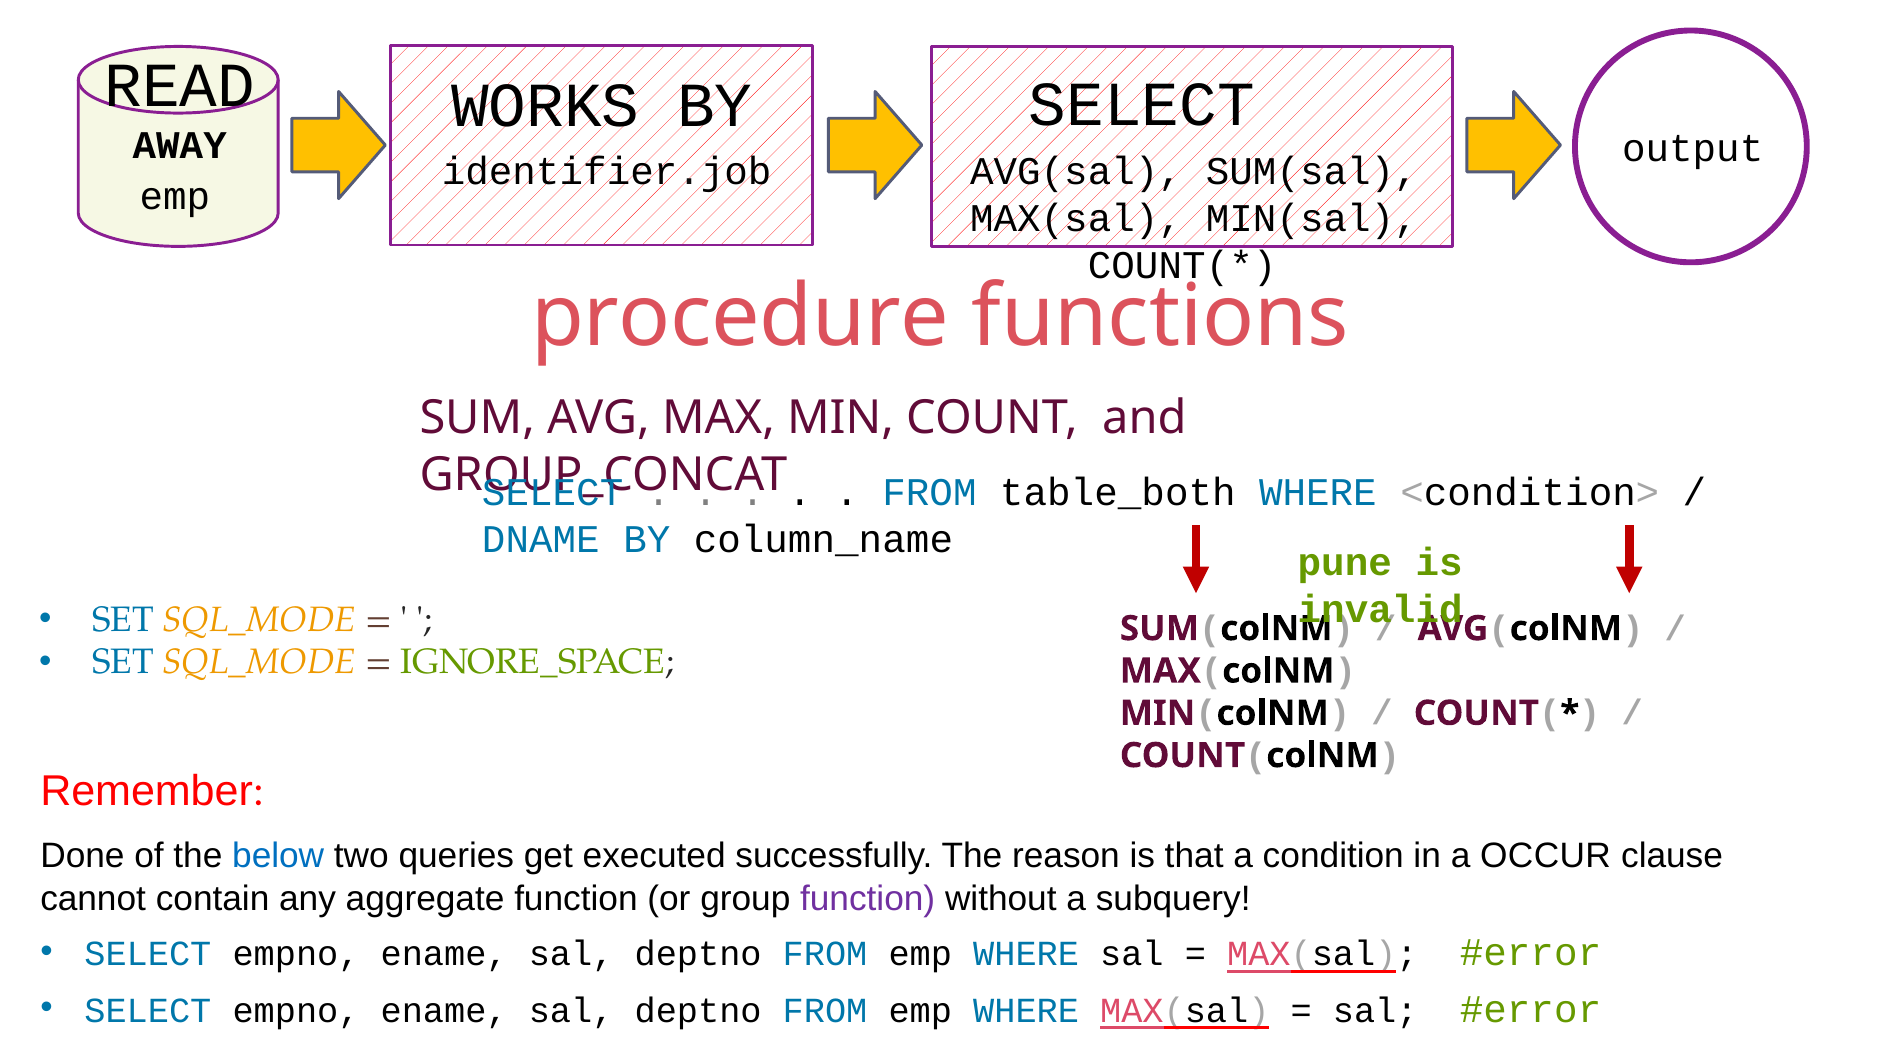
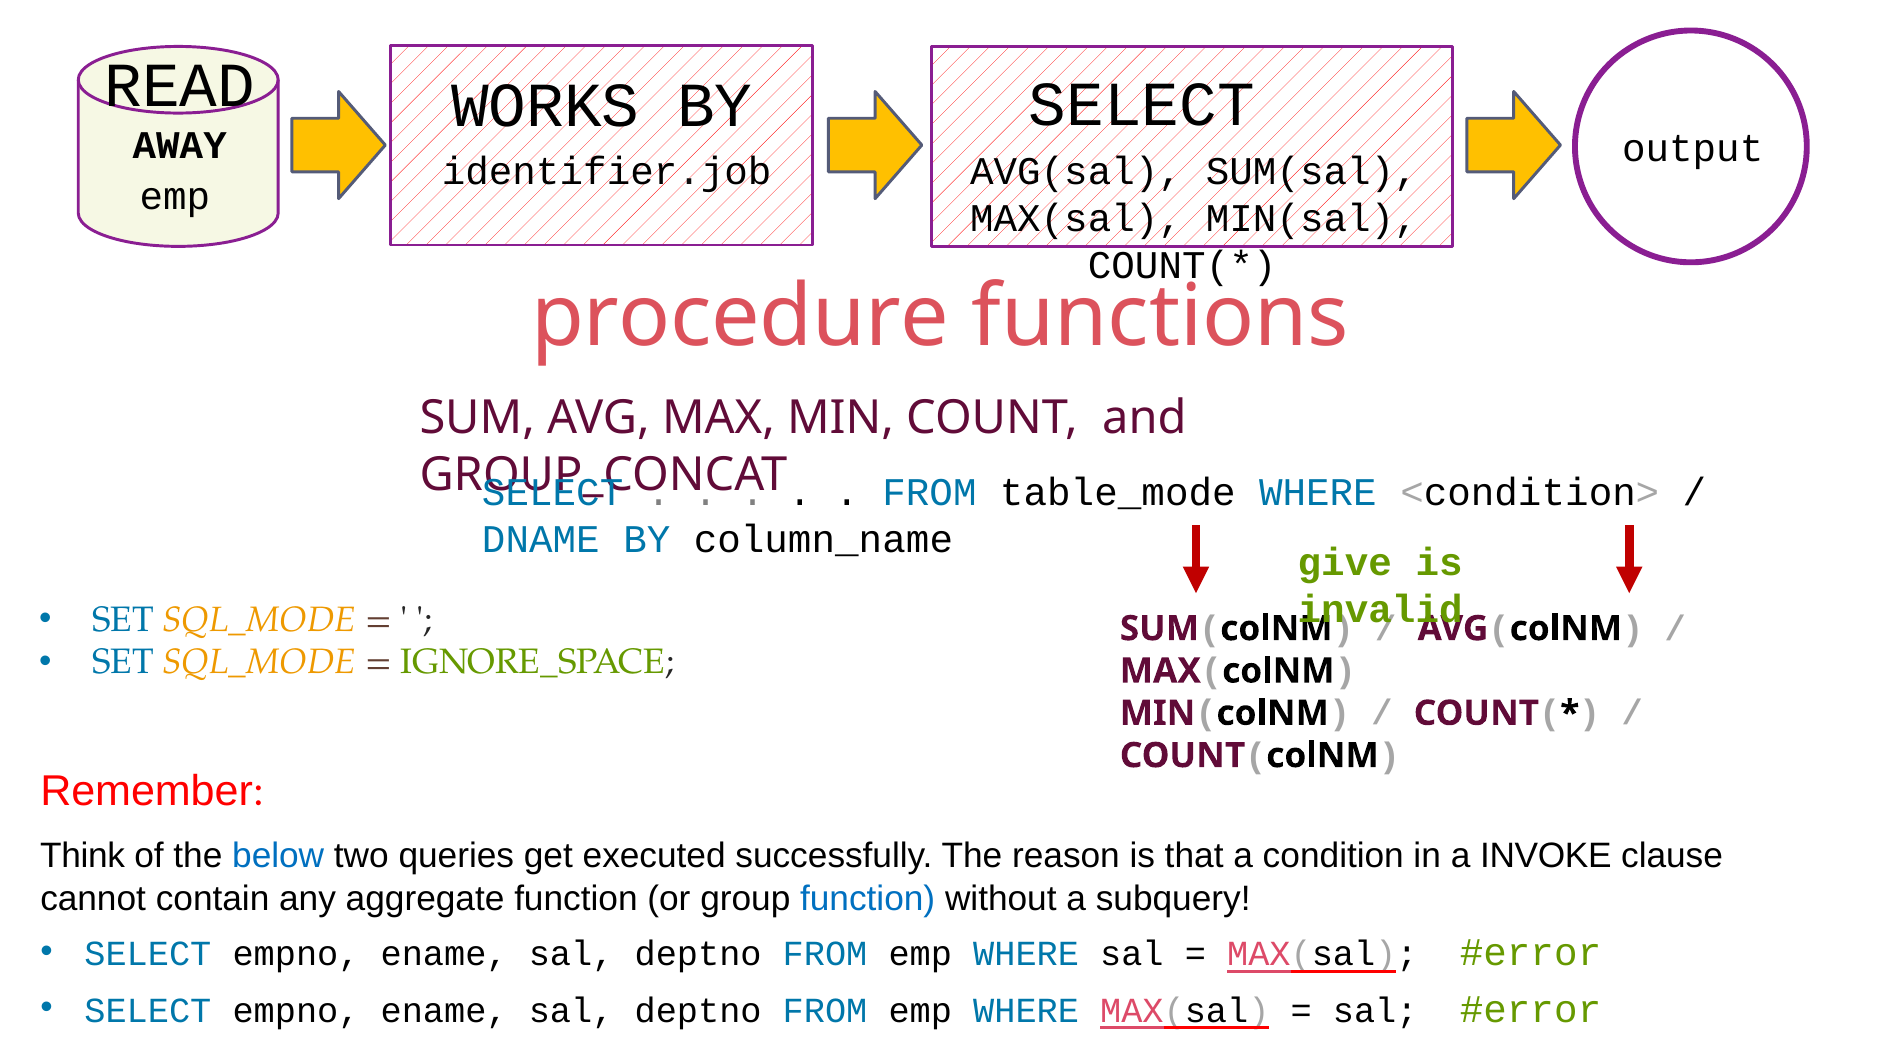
table_both: table_both -> table_mode
pune: pune -> give
Done: Done -> Think
OCCUR: OCCUR -> INVOKE
function at (868, 899) colour: purple -> blue
